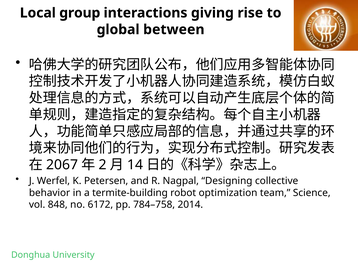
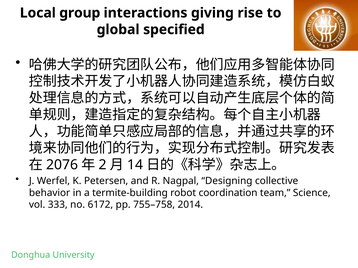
between: between -> specified
2067: 2067 -> 2076
optimization: optimization -> coordination
848: 848 -> 333
784–758: 784–758 -> 755–758
